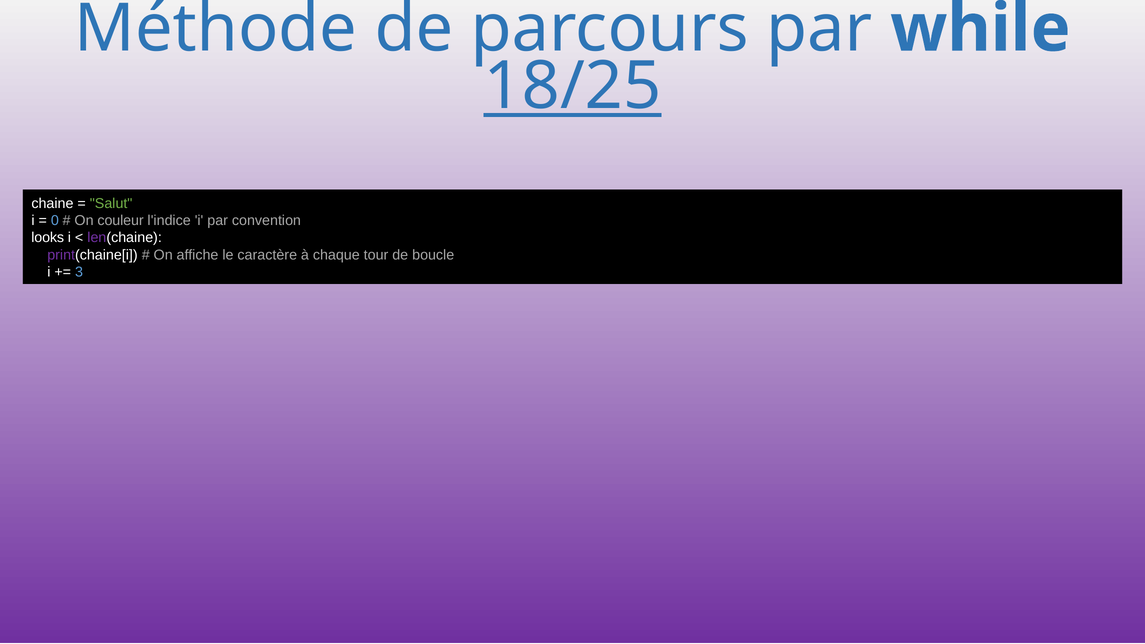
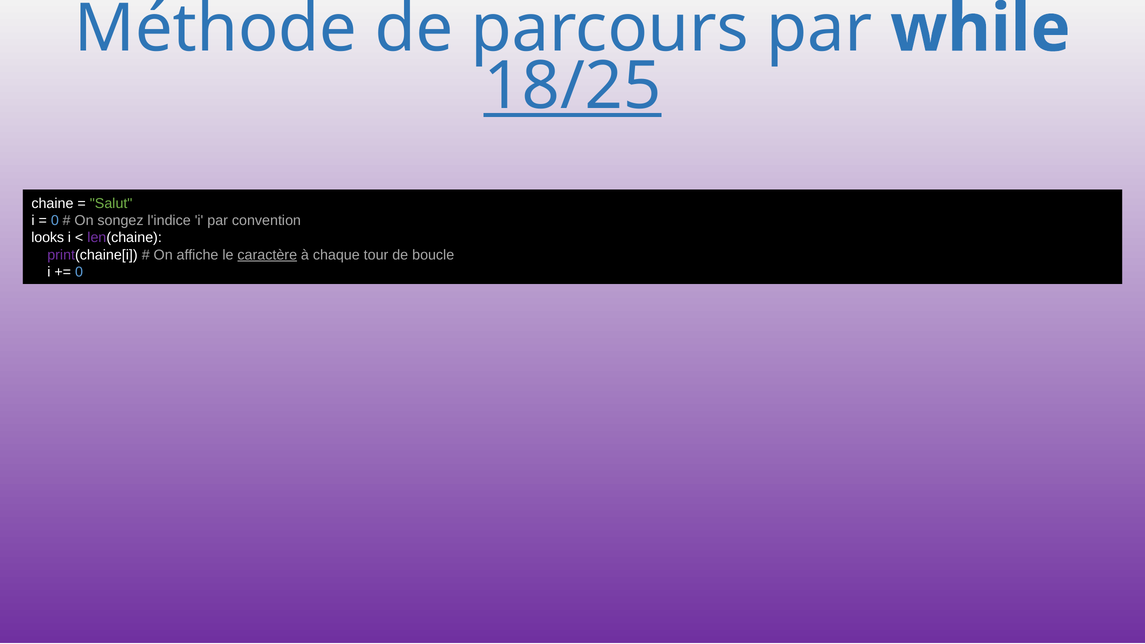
couleur: couleur -> songez
caractère underline: none -> present
3 at (79, 272): 3 -> 0
